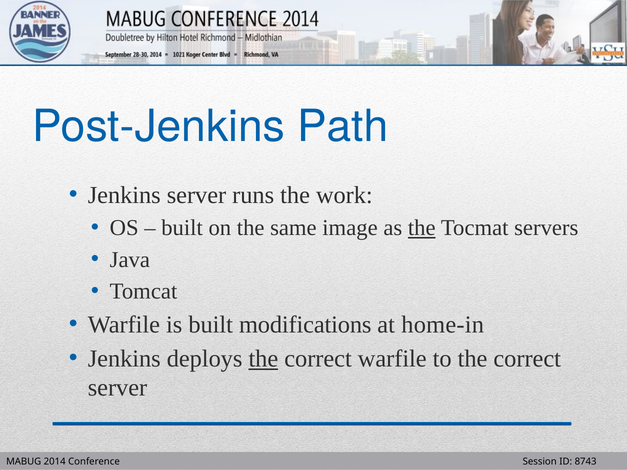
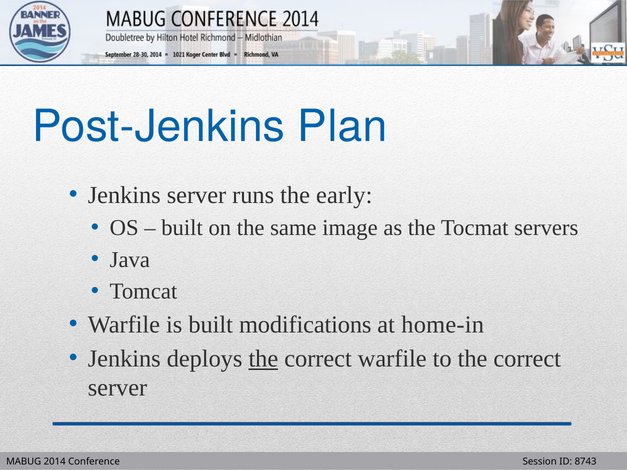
Path: Path -> Plan
work: work -> early
the at (422, 228) underline: present -> none
